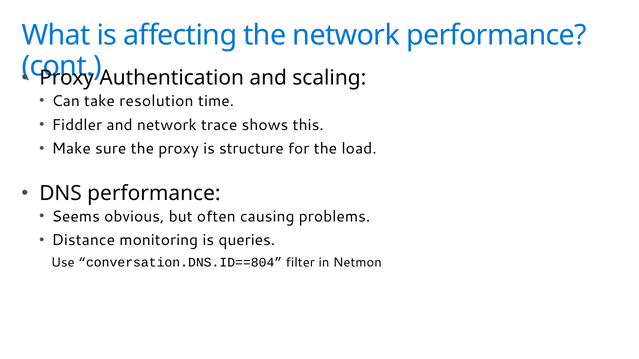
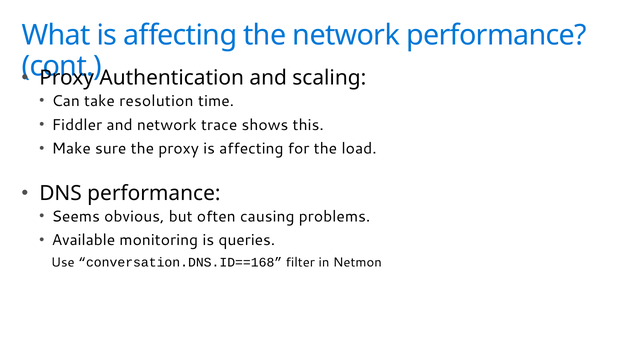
proxy is structure: structure -> affecting
Distance: Distance -> Available
conversation.DNS.ID==804: conversation.DNS.ID==804 -> conversation.DNS.ID==168
